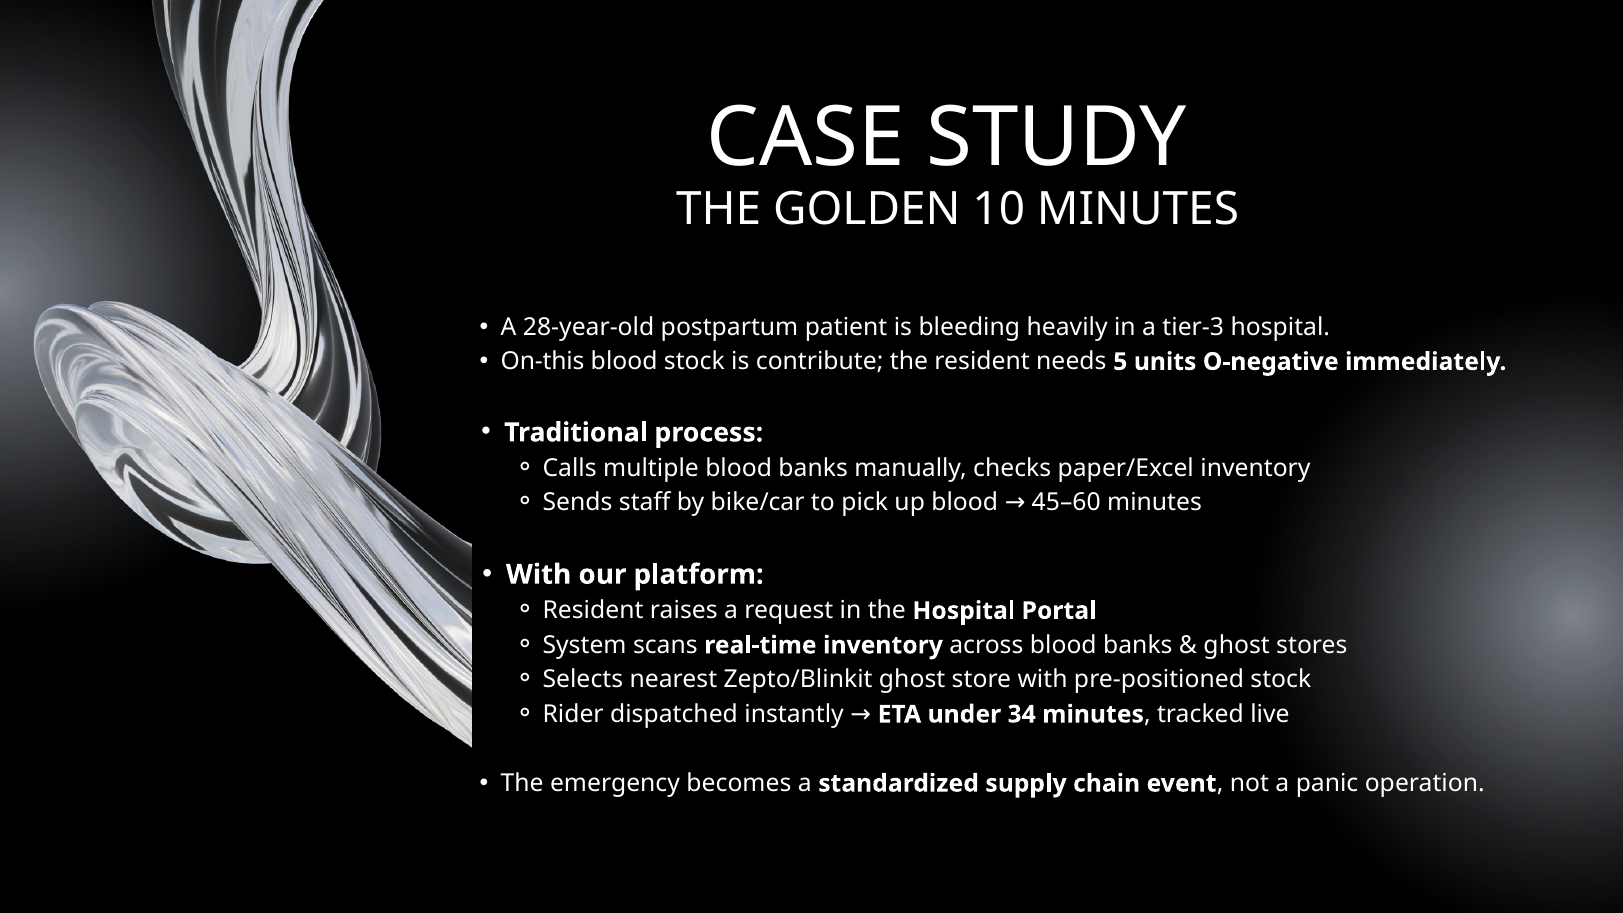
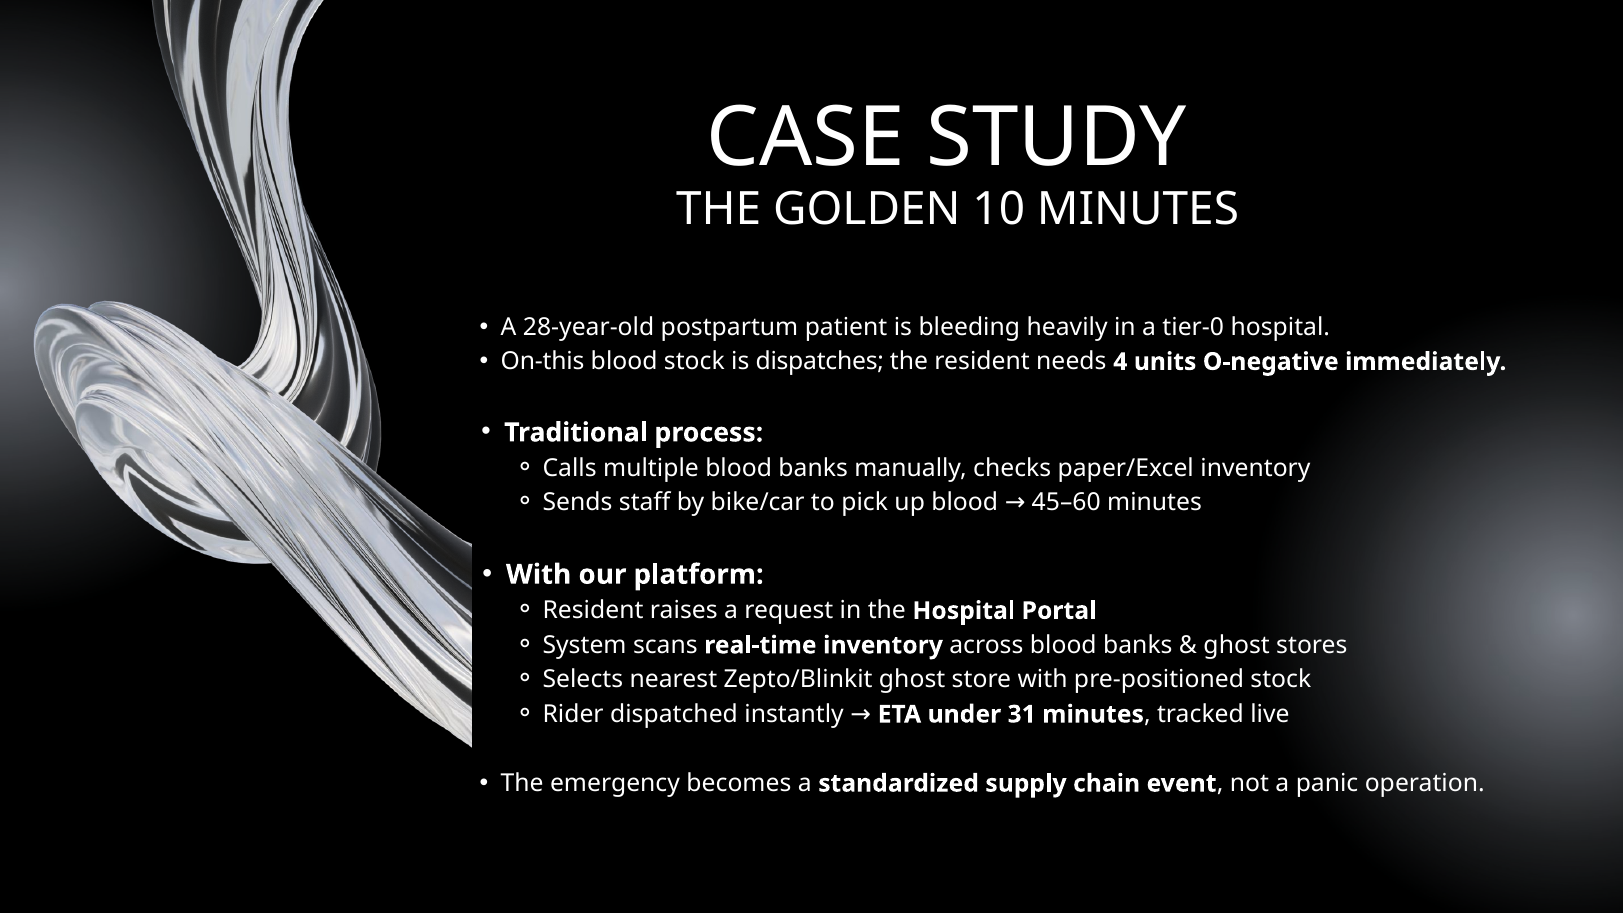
tier‑3: tier‑3 -> tier‑0
contribute: contribute -> dispatches
5: 5 -> 4
34: 34 -> 31
